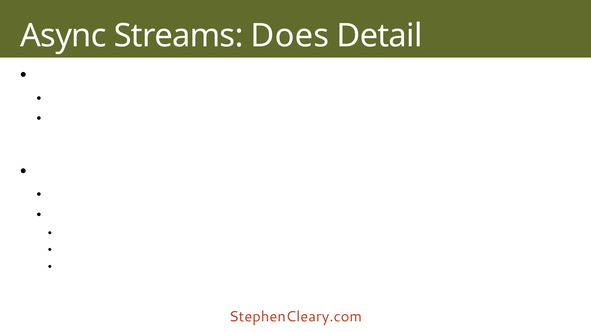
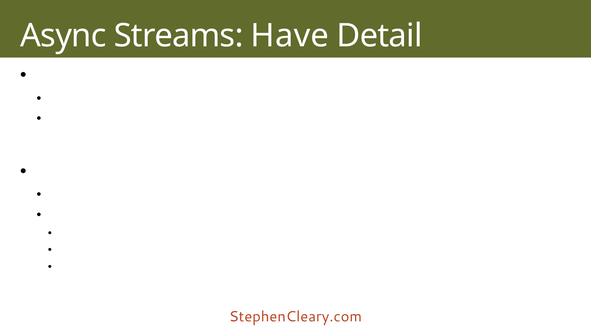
Does: Does -> Have
